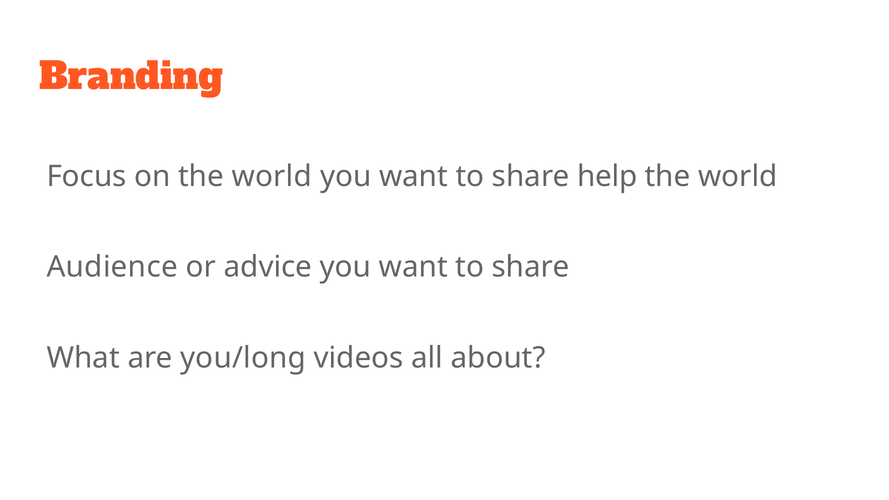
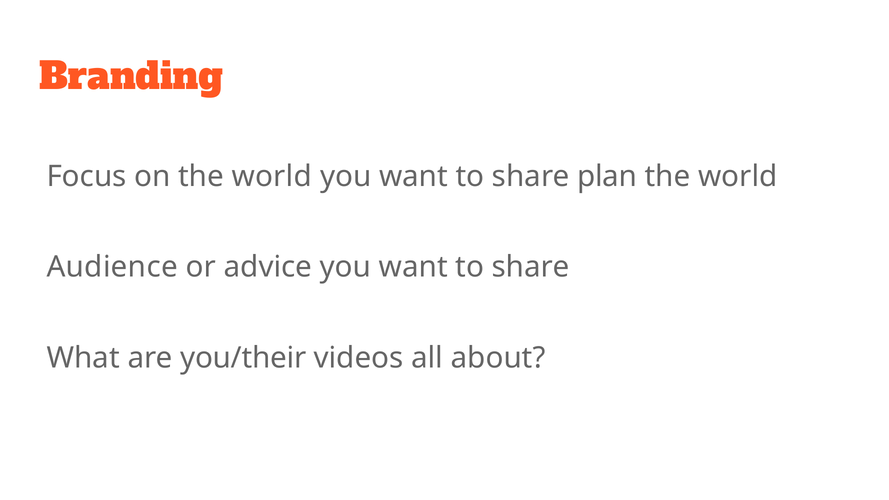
help: help -> plan
you/long: you/long -> you/their
